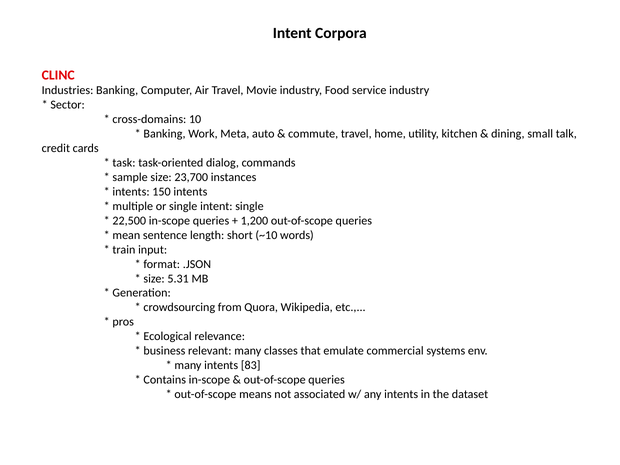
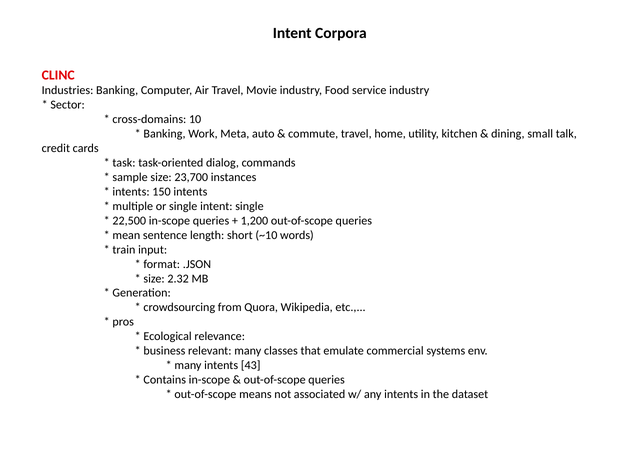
5.31: 5.31 -> 2.32
83: 83 -> 43
